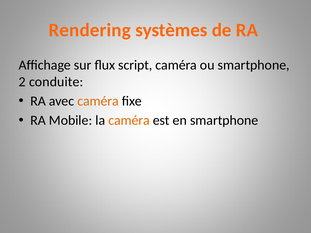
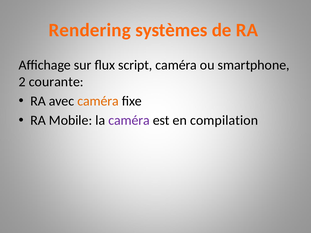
conduite: conduite -> courante
caméra at (129, 121) colour: orange -> purple
en smartphone: smartphone -> compilation
